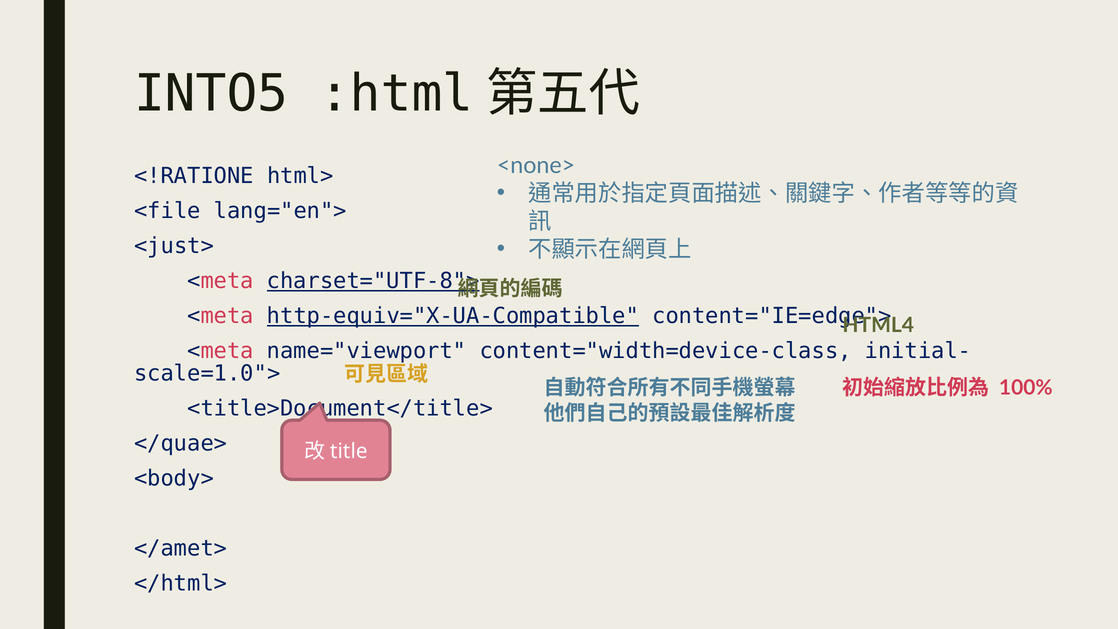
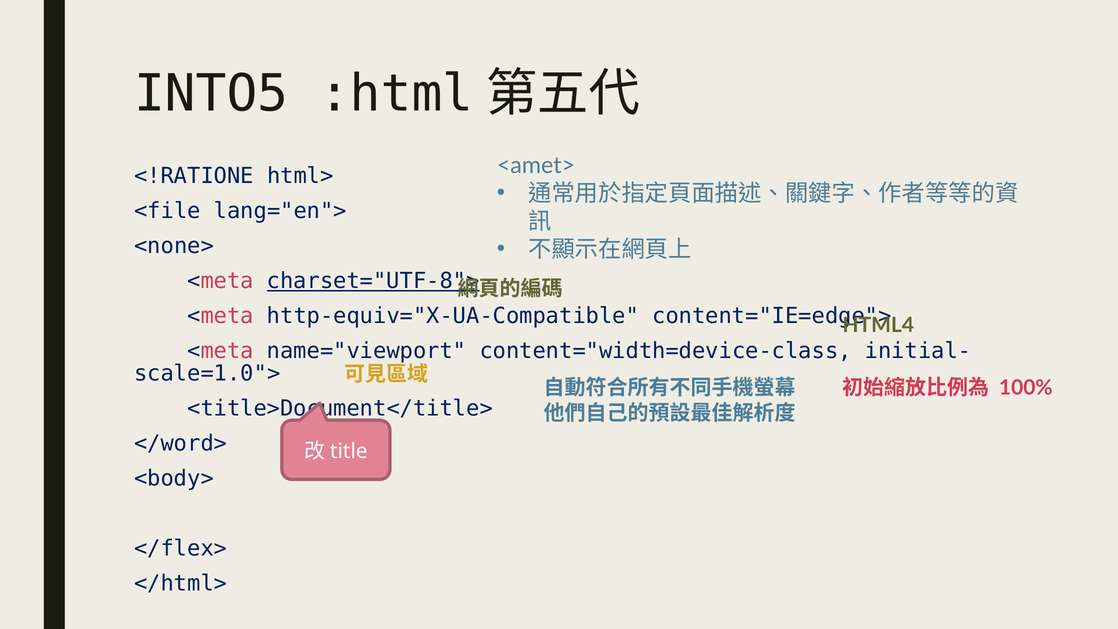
<none>: <none> -> <amet>
<just>: <just> -> <none>
http-equiv="X-UA-Compatible underline: present -> none
</quae>: </quae> -> </word>
</amet>: </amet> -> </flex>
